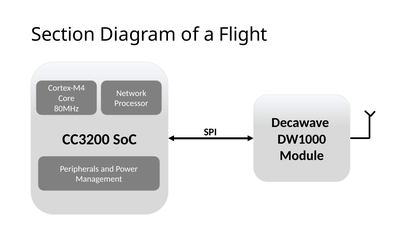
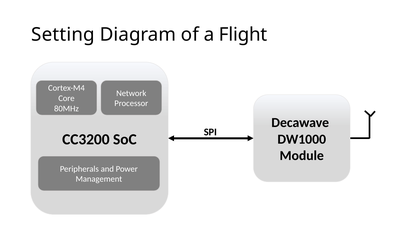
Section: Section -> Setting
